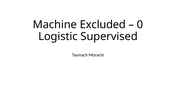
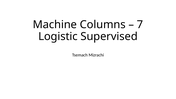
Excluded: Excluded -> Columns
0: 0 -> 7
